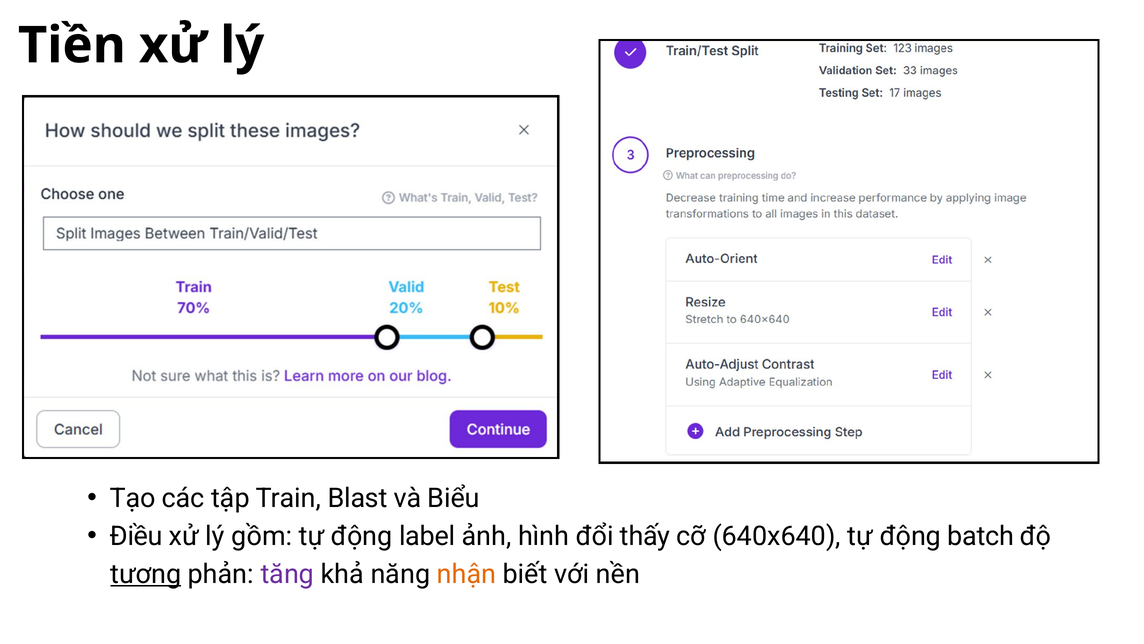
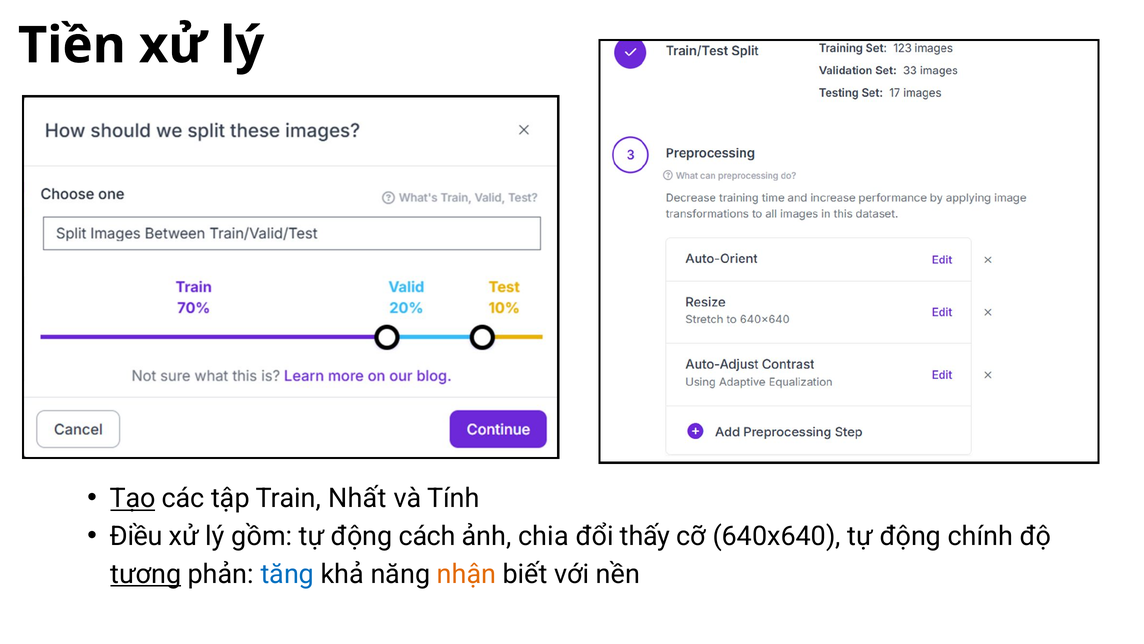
Tạo underline: none -> present
Blast: Blast -> Nhất
Biểu: Biểu -> Tính
label: label -> cách
hình: hình -> chia
batch: batch -> chính
tăng colour: purple -> blue
